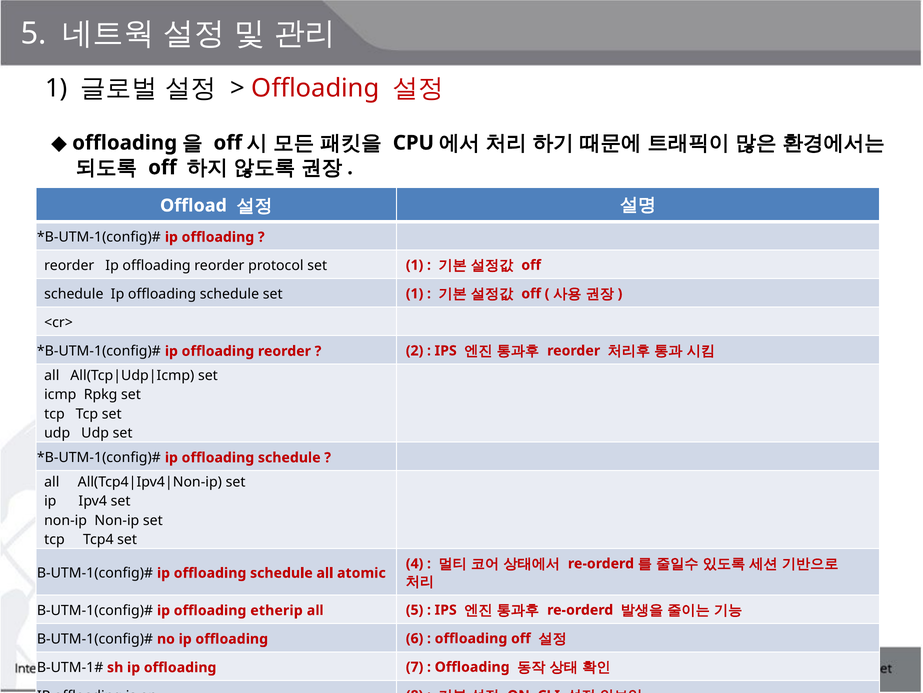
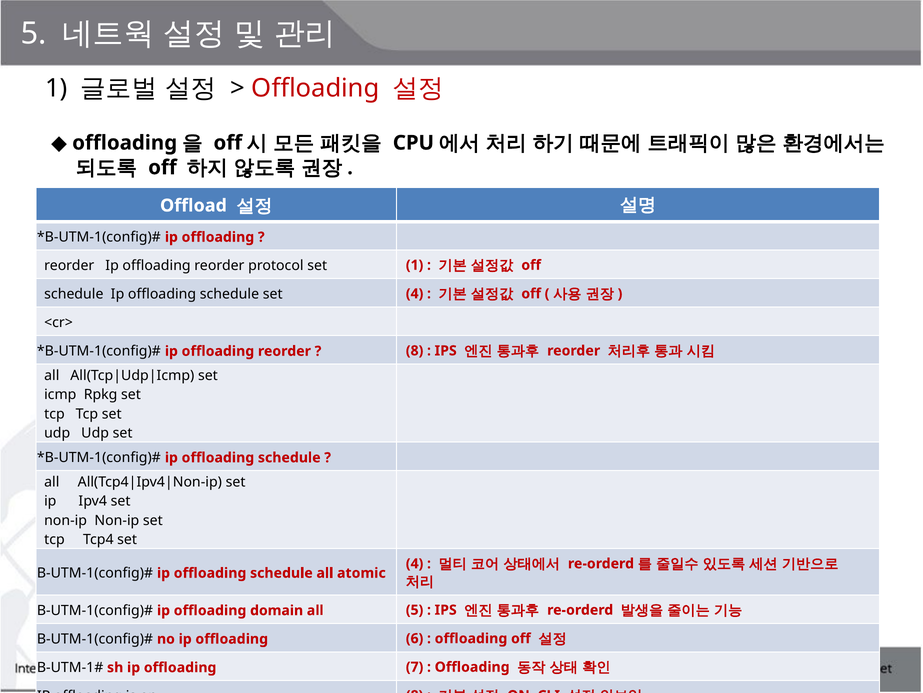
schedule set 1: 1 -> 4
2 at (415, 350): 2 -> 8
etherip: etherip -> domain
